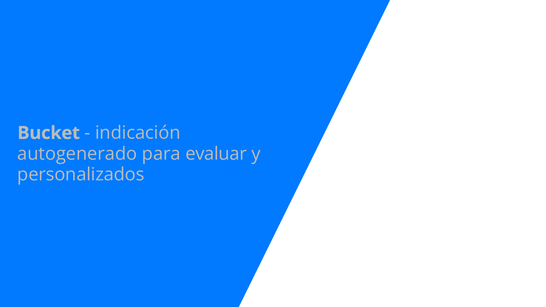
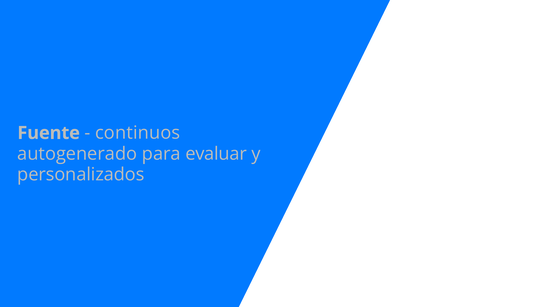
Bucket: Bucket -> Fuente
indicación: indicación -> continuos
